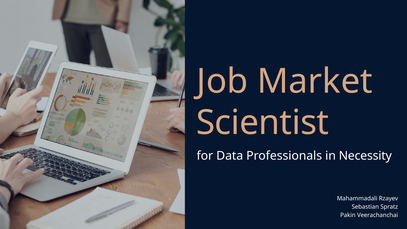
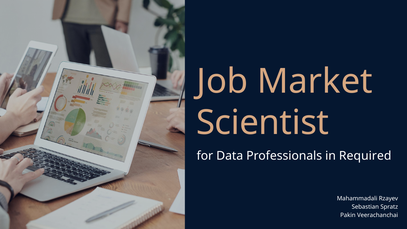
Necessity: Necessity -> Required
